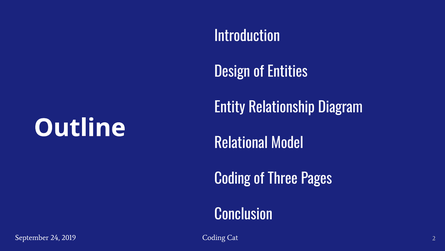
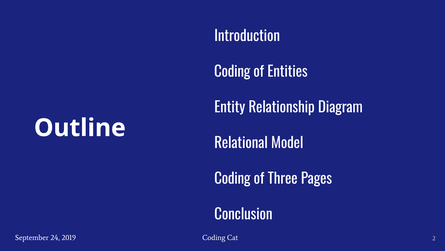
Design at (232, 72): Design -> Coding
